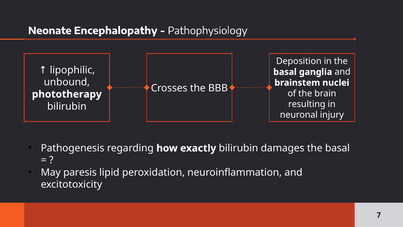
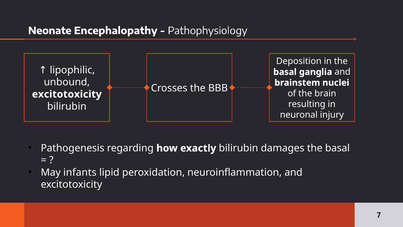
phototherapy at (67, 94): phototherapy -> excitotoxicity
paresis: paresis -> infants
